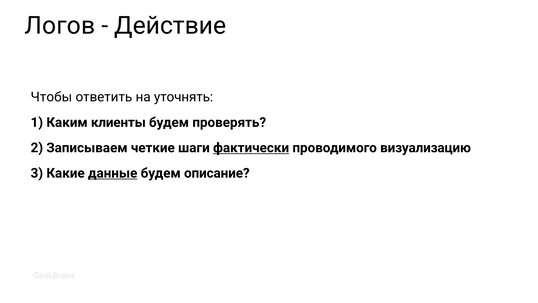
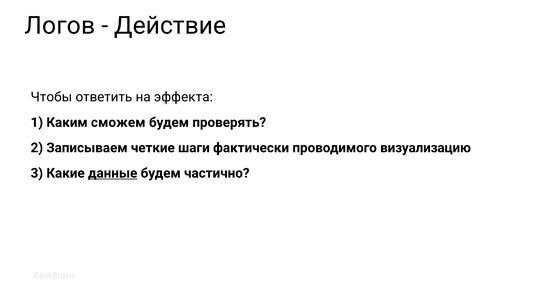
уточнять: уточнять -> эффекта
клиенты: клиенты -> сможем
фактически underline: present -> none
описание: описание -> частично
